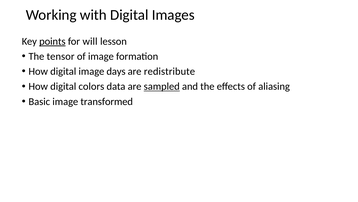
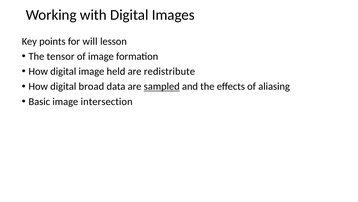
points underline: present -> none
days: days -> held
colors: colors -> broad
transformed: transformed -> intersection
